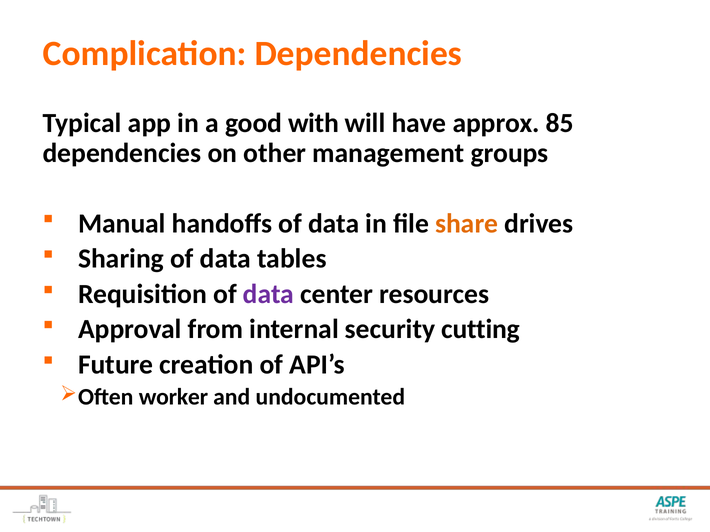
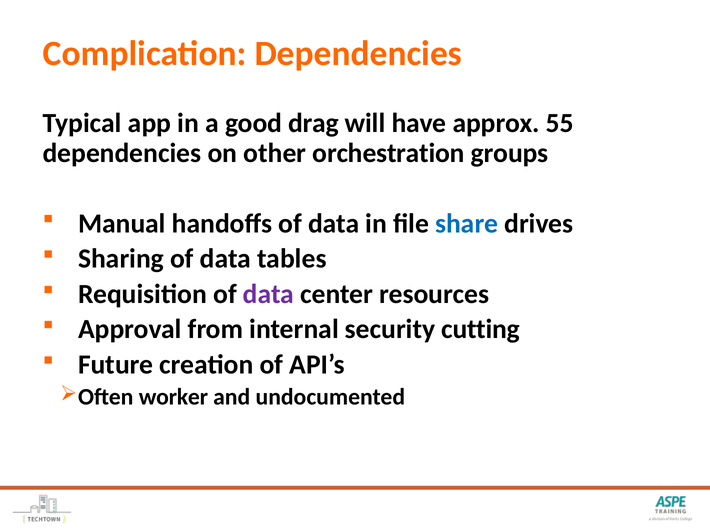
with: with -> drag
85: 85 -> 55
management: management -> orchestration
share colour: orange -> blue
